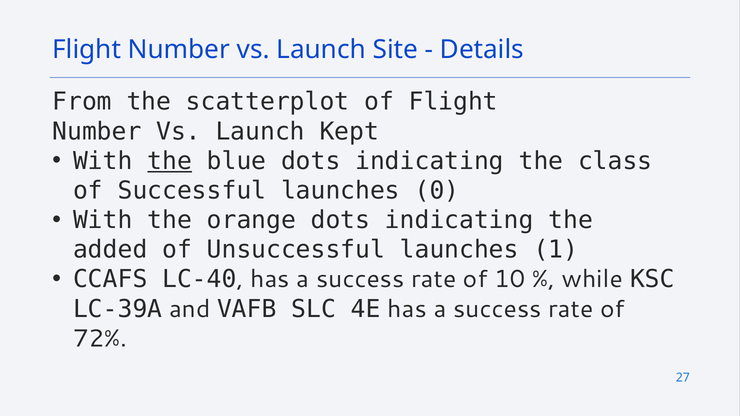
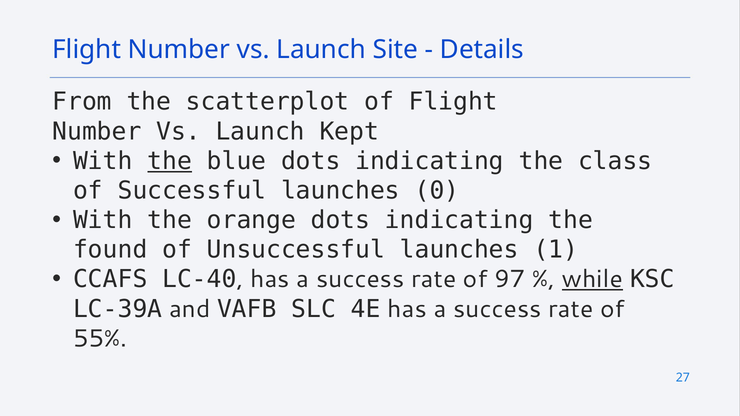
added: added -> found
10: 10 -> 97
while underline: none -> present
72%: 72% -> 55%
